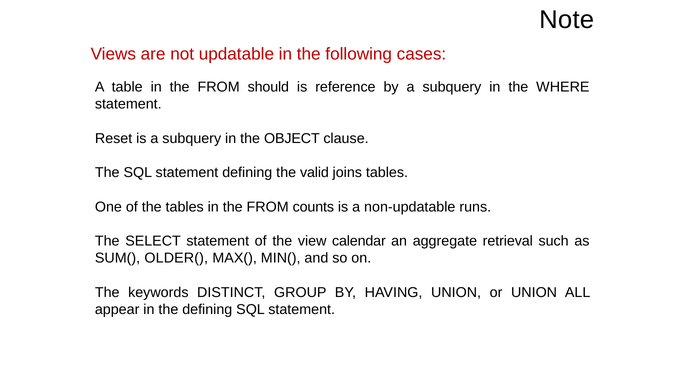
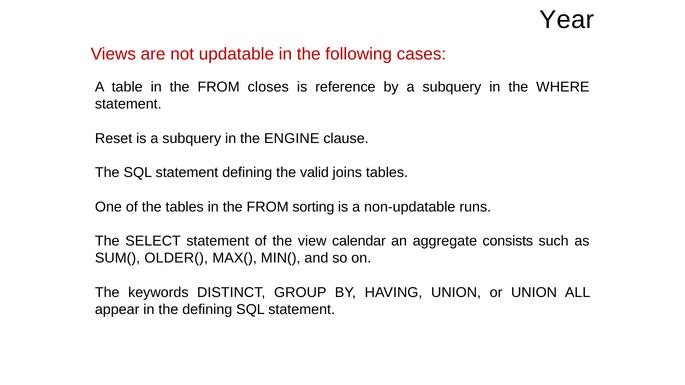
Note: Note -> Year
should: should -> closes
OBJECT: OBJECT -> ENGINE
counts: counts -> sorting
retrieval: retrieval -> consists
